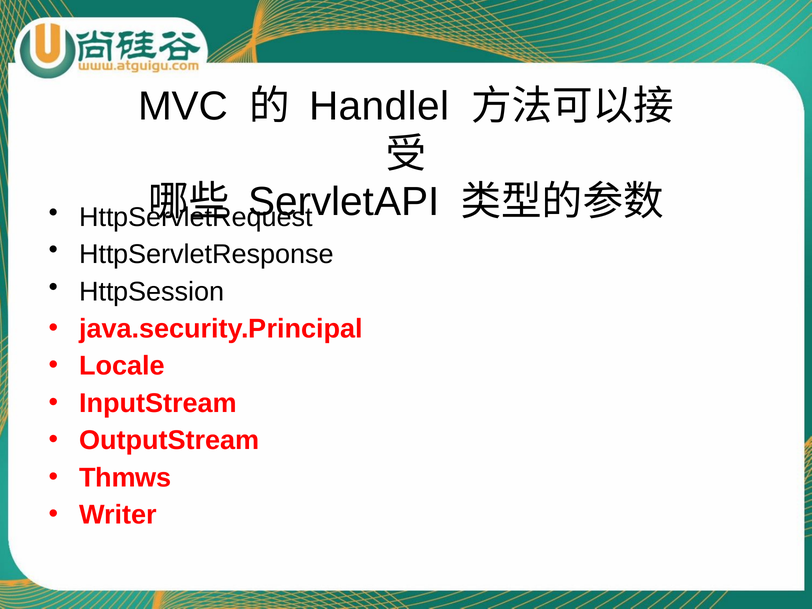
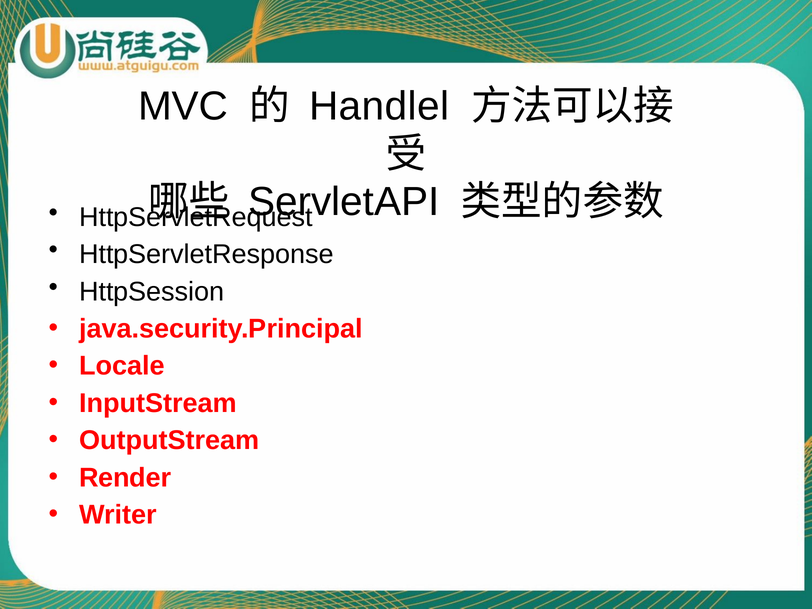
Thmws: Thmws -> Render
